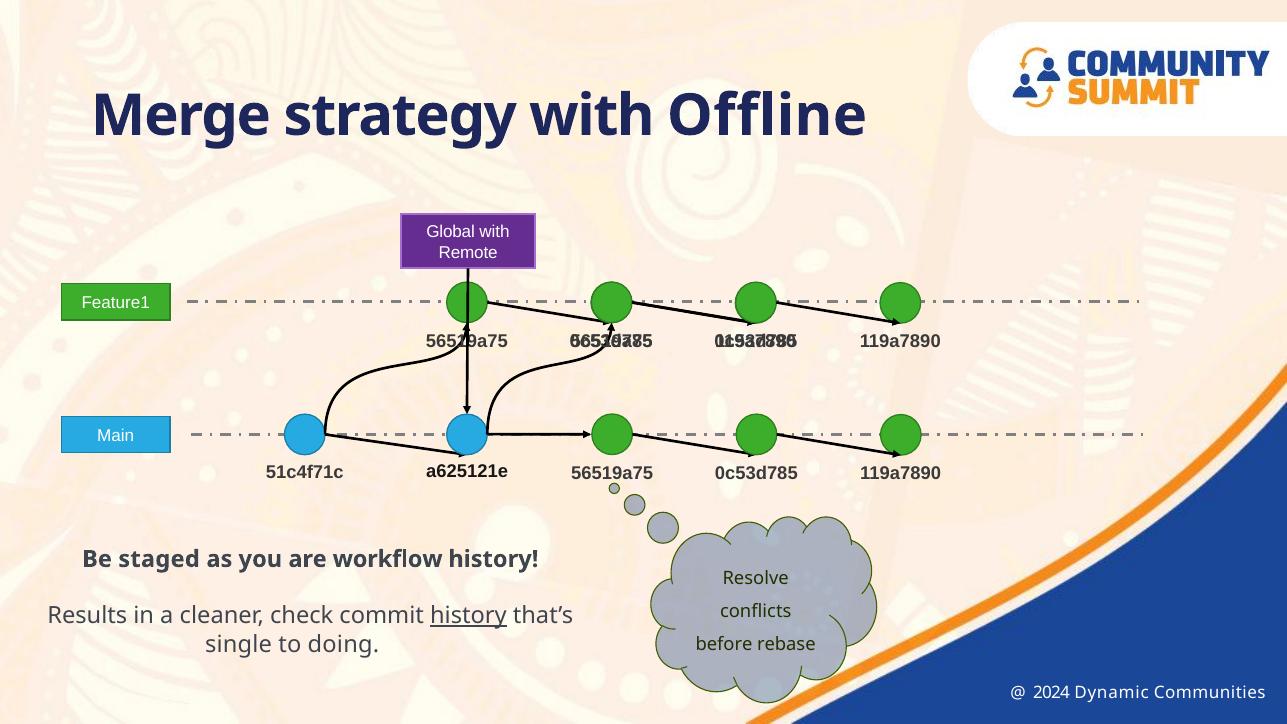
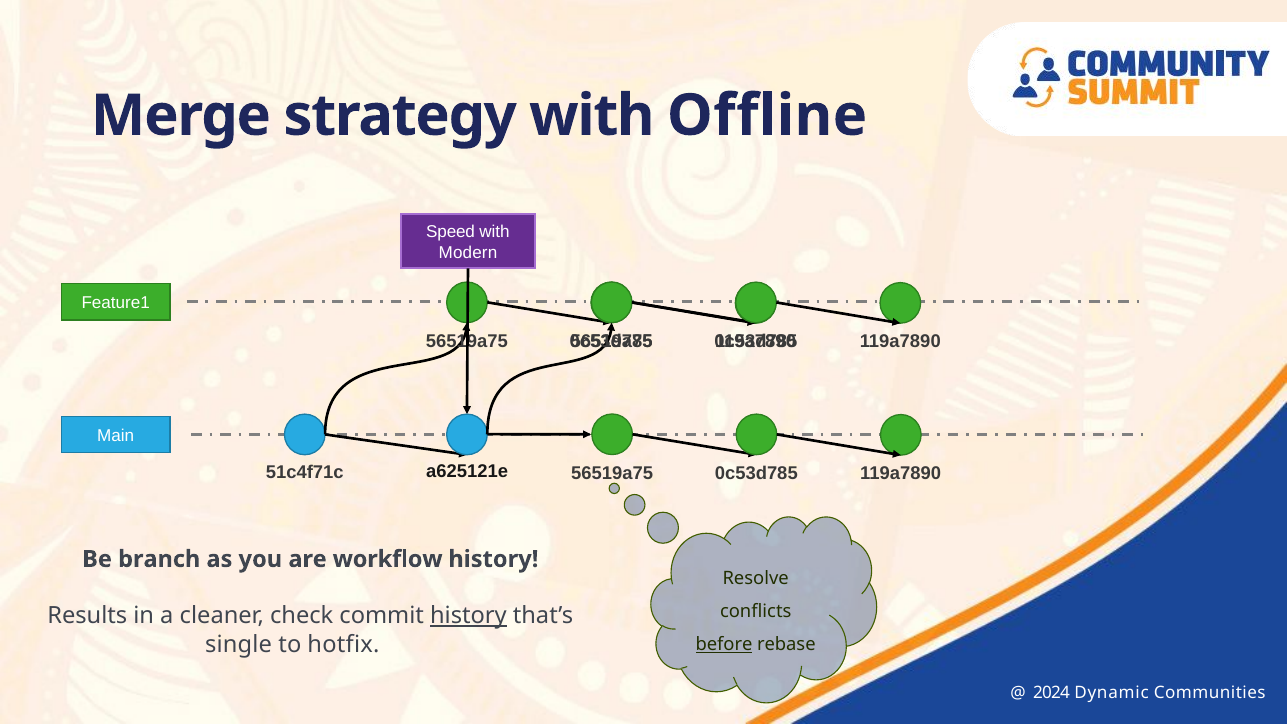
Global: Global -> Speed
Remote: Remote -> Modern
staged: staged -> branch
doing: doing -> hotfix
before underline: none -> present
